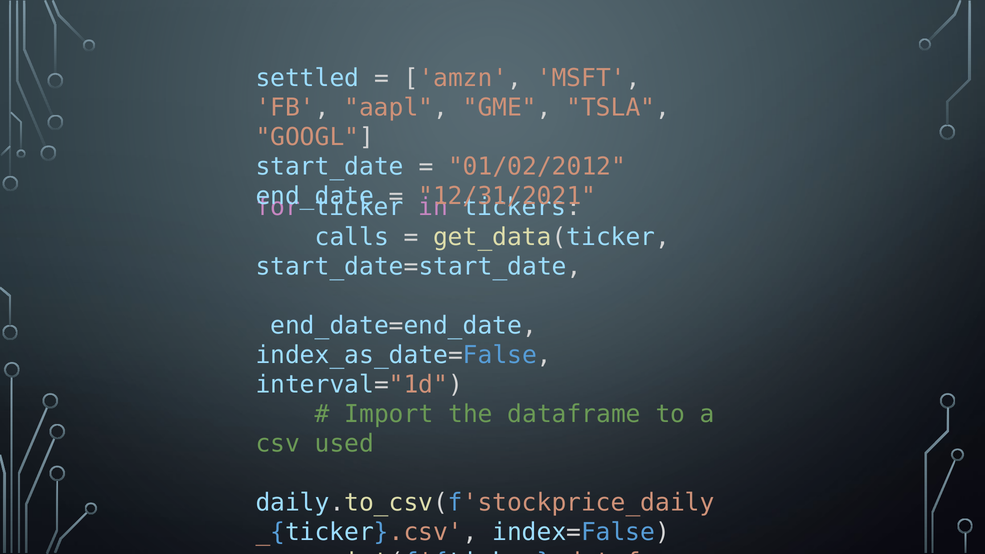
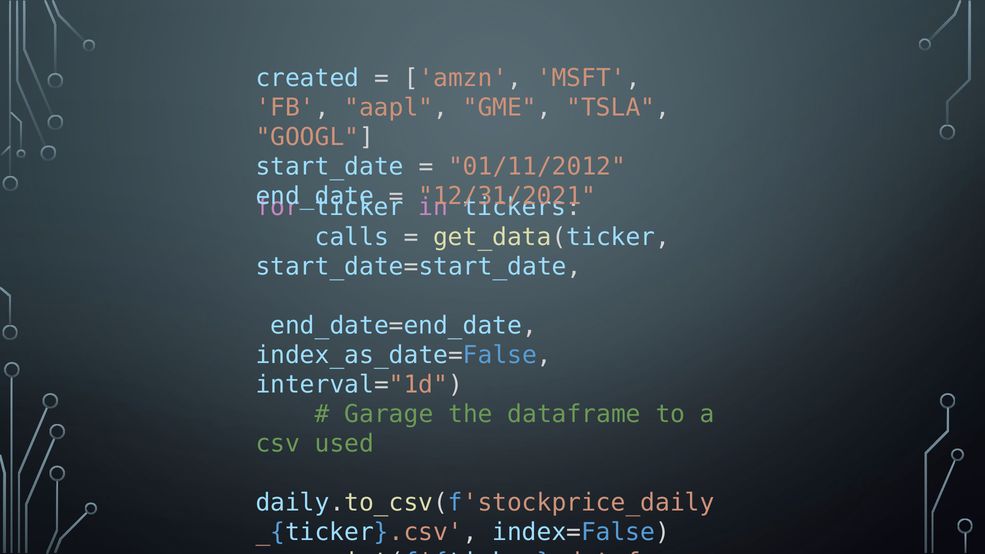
settled at (307, 78): settled -> created
01/02/2012: 01/02/2012 -> 01/11/2012
Import: Import -> Garage
